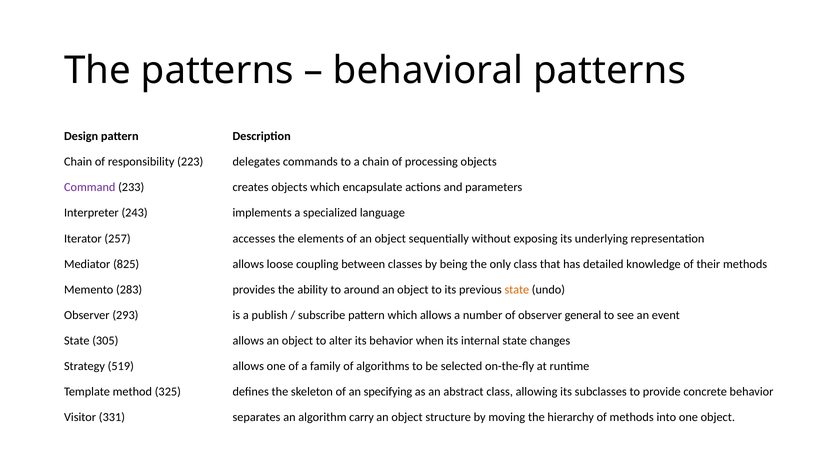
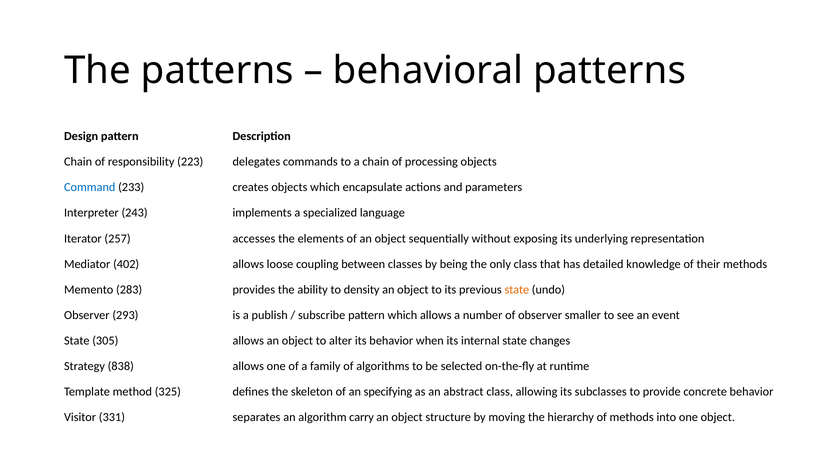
Command colour: purple -> blue
825: 825 -> 402
around: around -> density
general: general -> smaller
519: 519 -> 838
